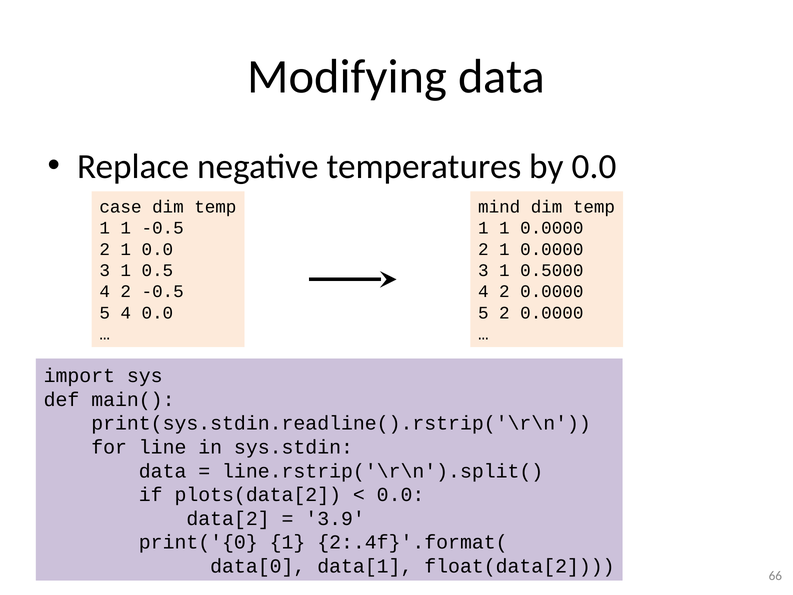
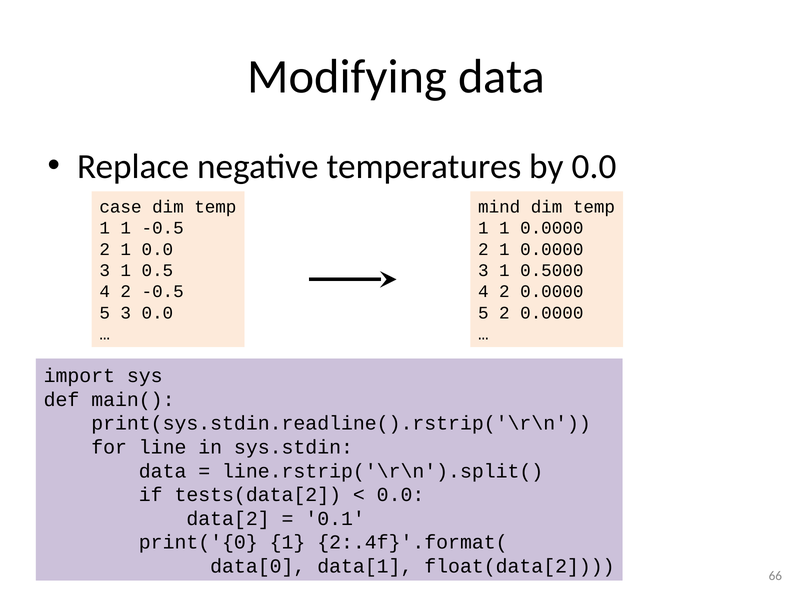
5 4: 4 -> 3
plots(data[2: plots(data[2 -> tests(data[2
3.9: 3.9 -> 0.1
